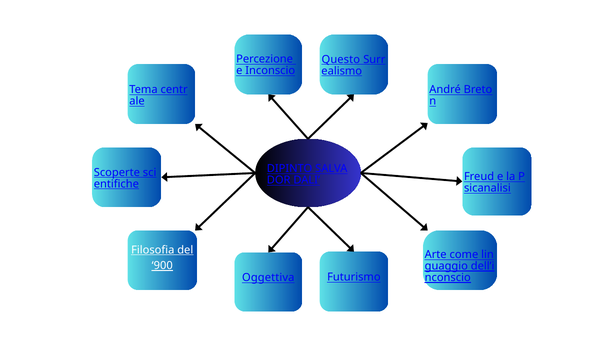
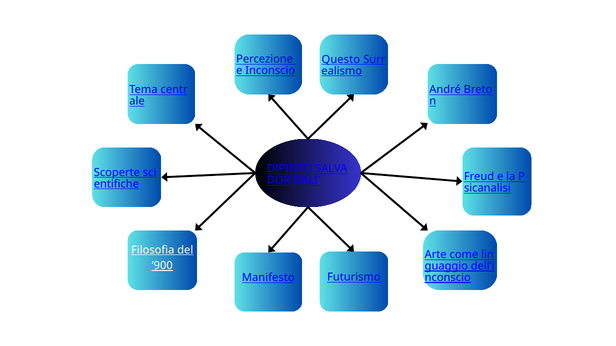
Oggettiva: Oggettiva -> Manifesto
